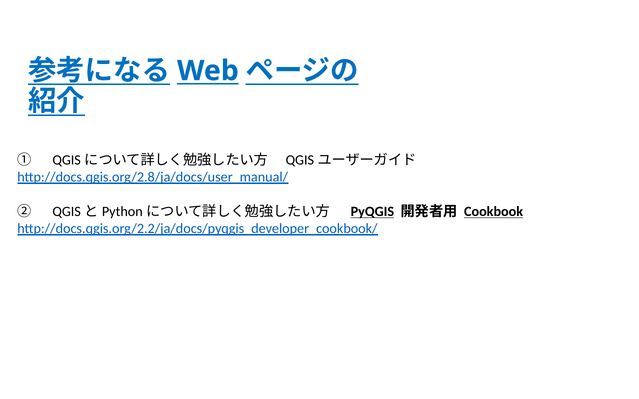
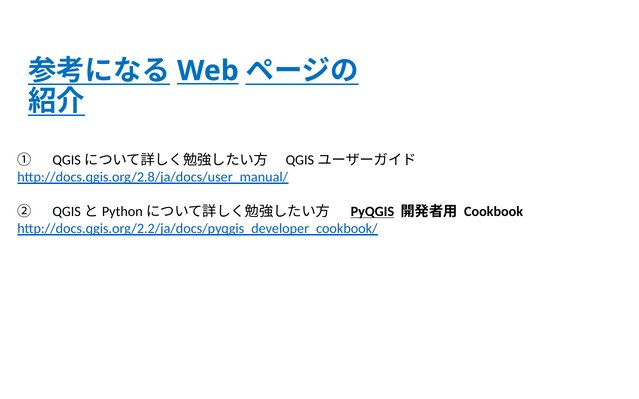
Cookbook underline: present -> none
